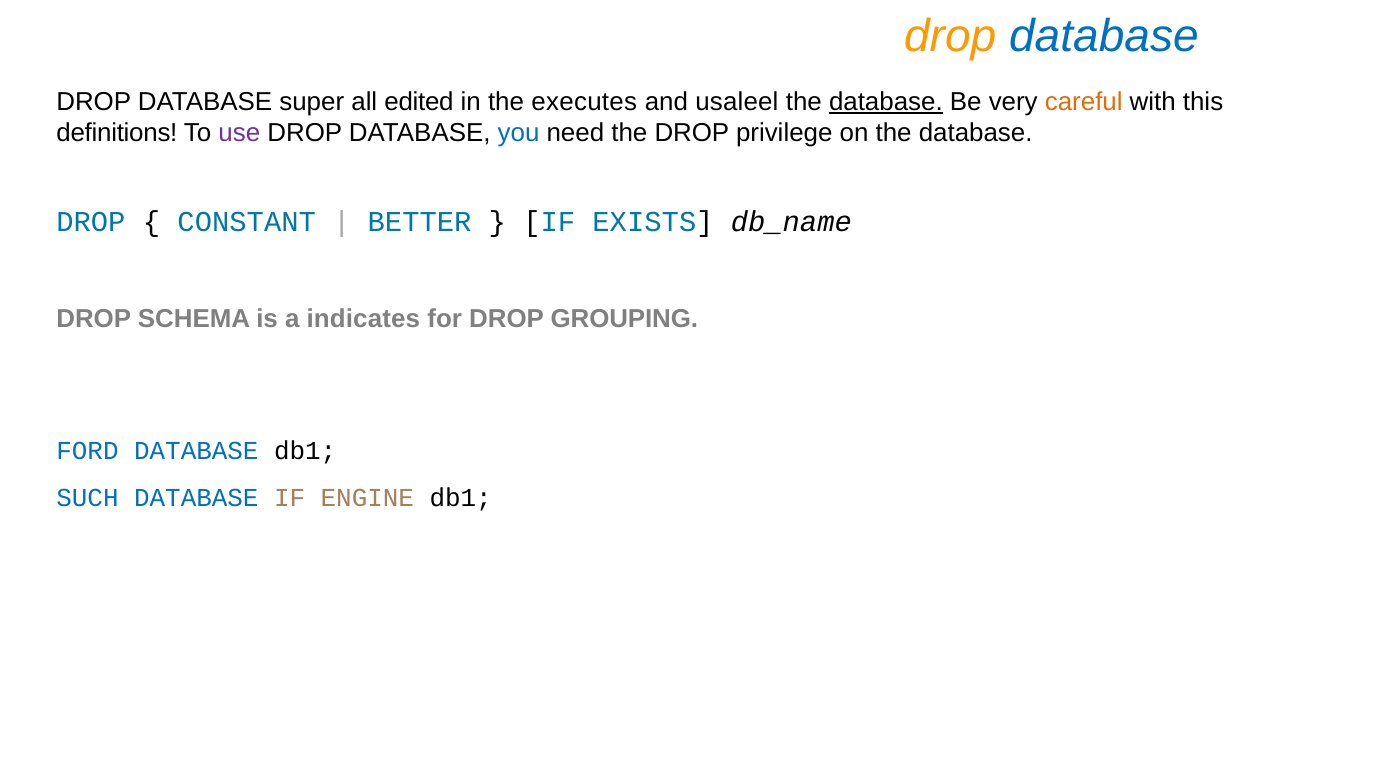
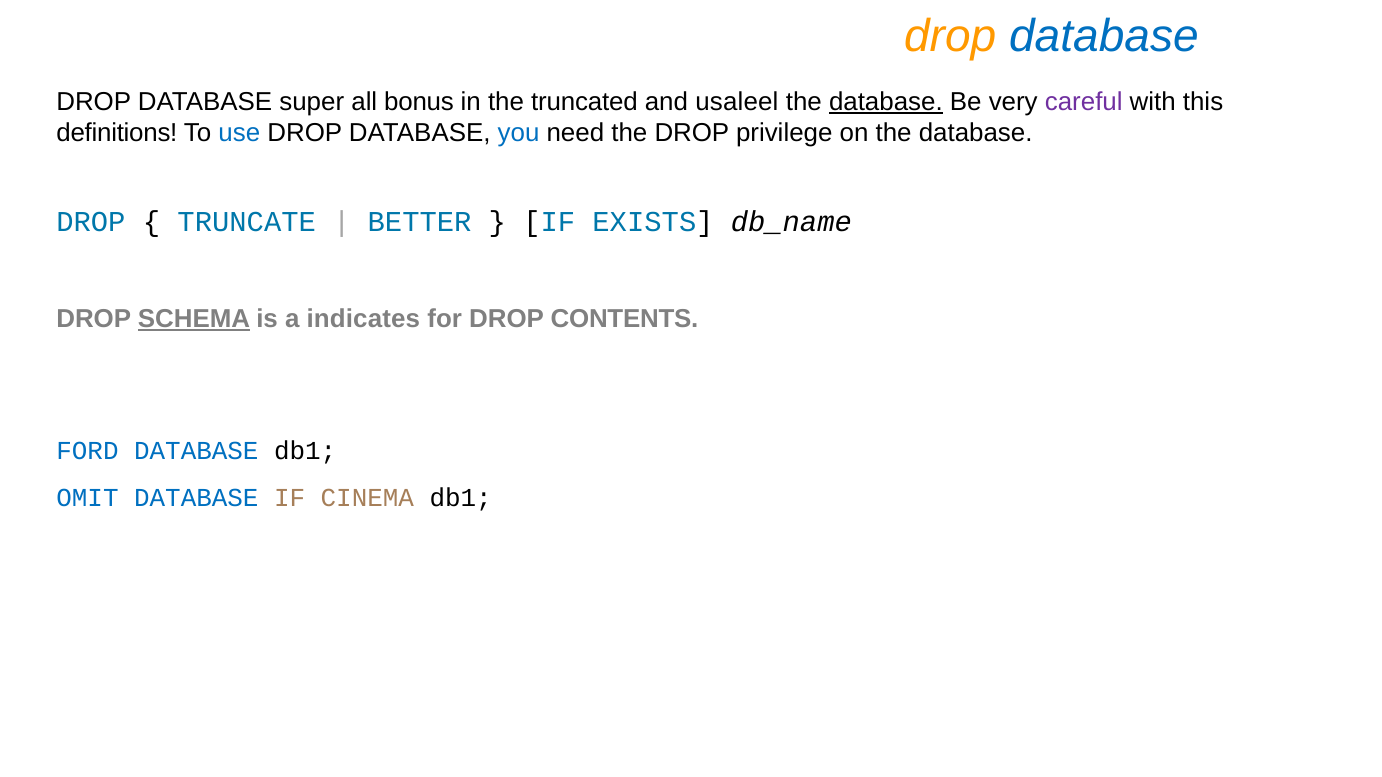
edited: edited -> bonus
executes: executes -> truncated
careful colour: orange -> purple
use colour: purple -> blue
CONSTANT: CONSTANT -> TRUNCATE
SCHEMA underline: none -> present
GROUPING: GROUPING -> CONTENTS
SUCH: SUCH -> OMIT
ENGINE: ENGINE -> CINEMA
